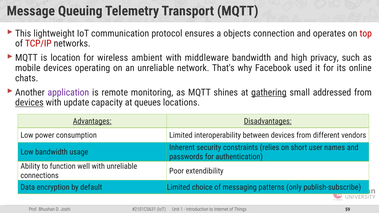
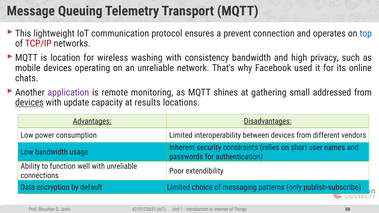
objects: objects -> prevent
top colour: red -> blue
ambient: ambient -> washing
middleware: middleware -> consistency
gathering underline: present -> none
queues: queues -> results
